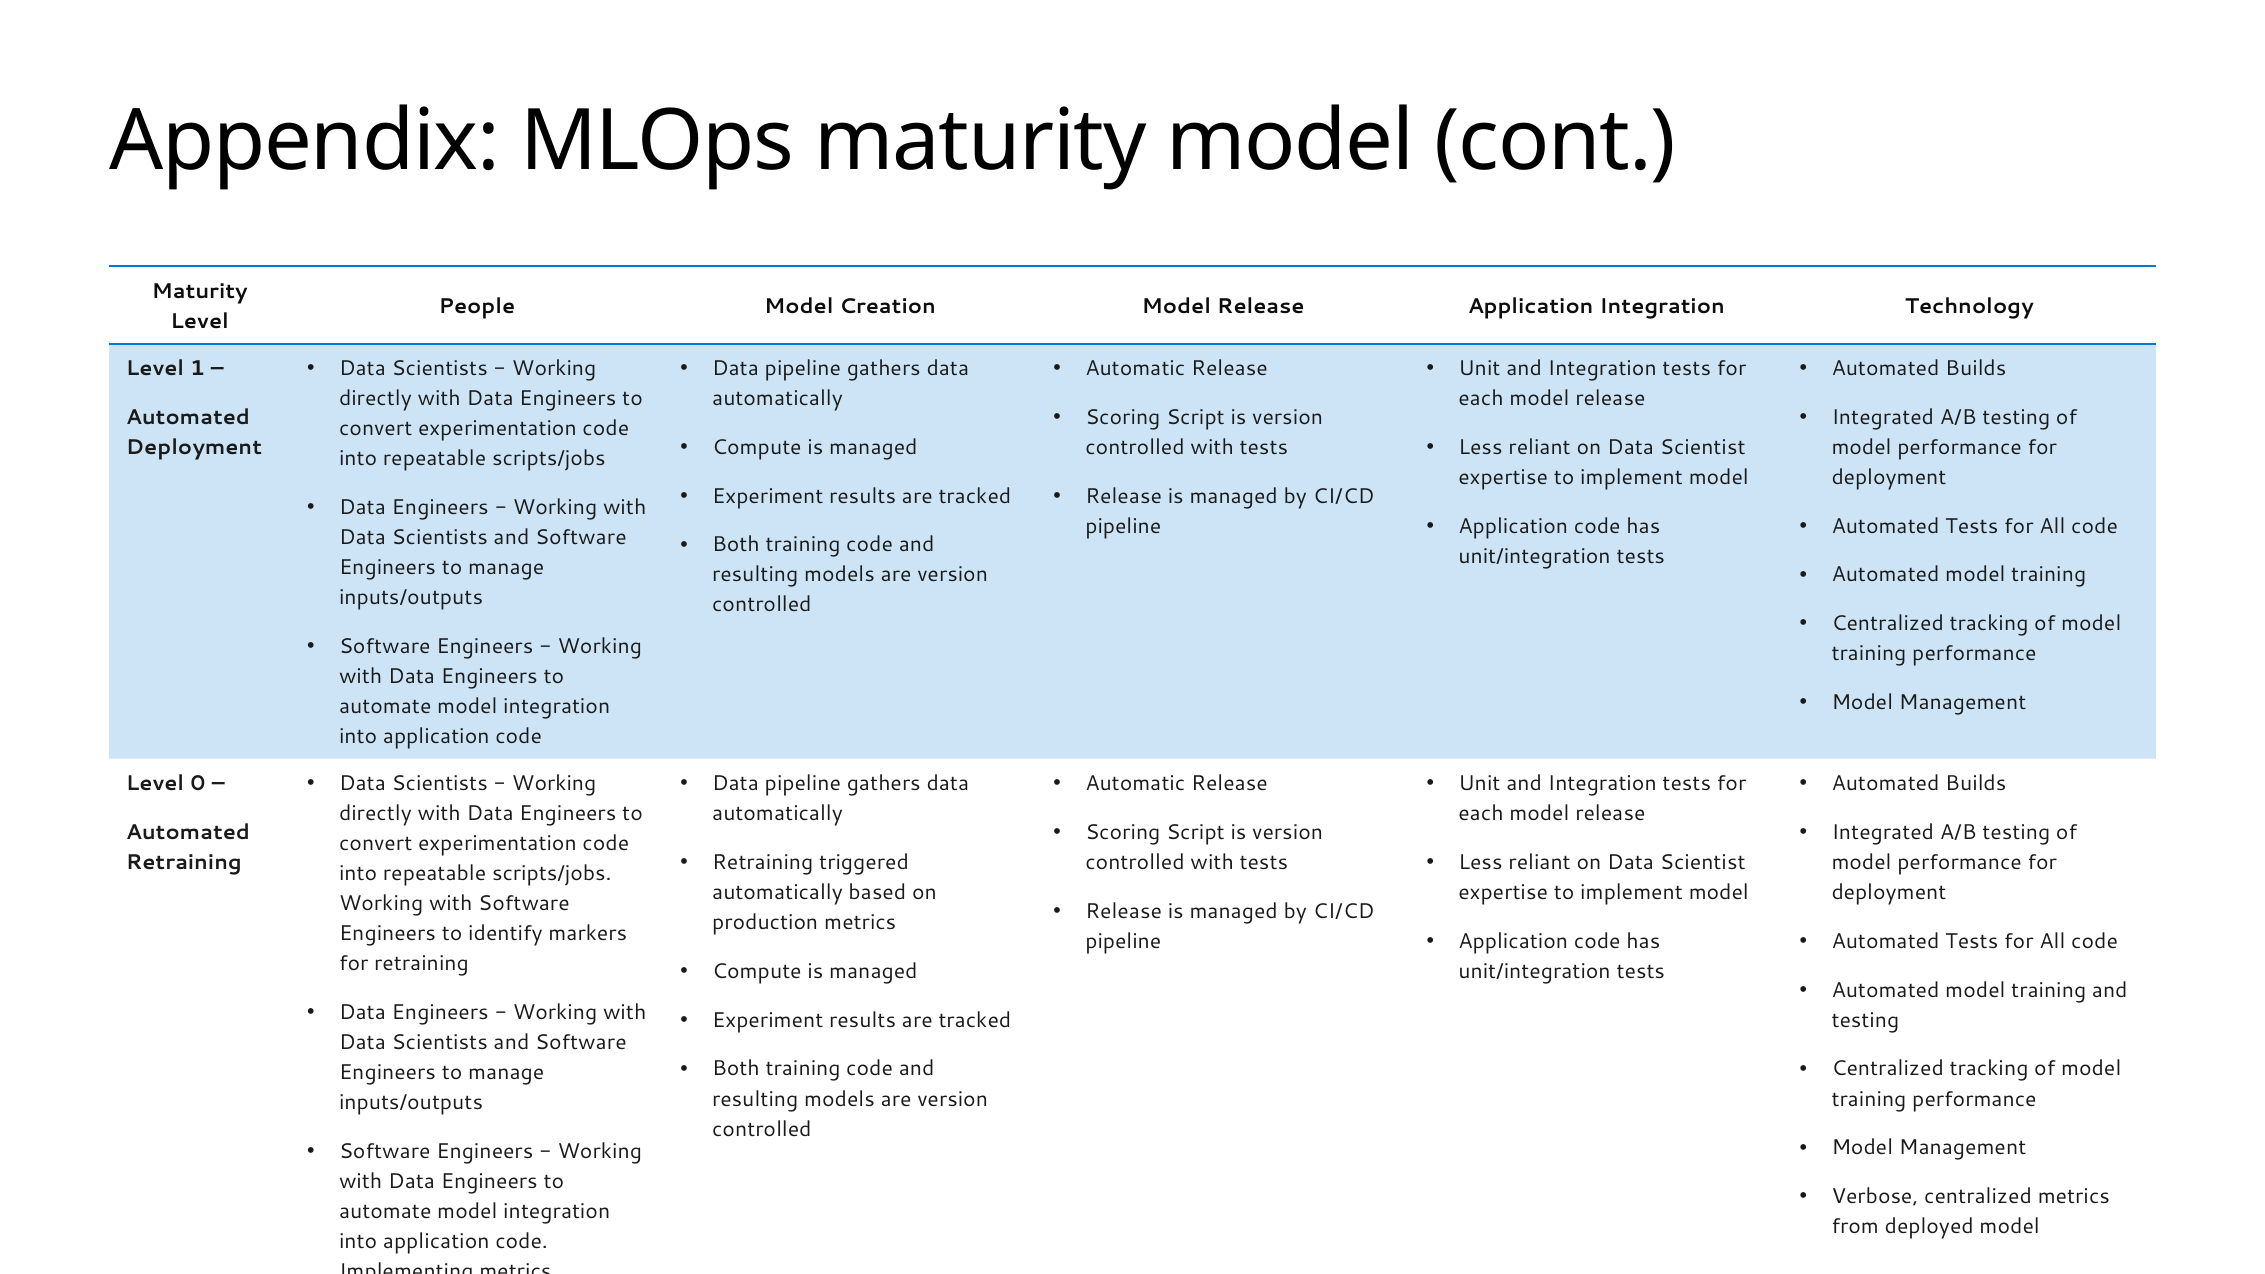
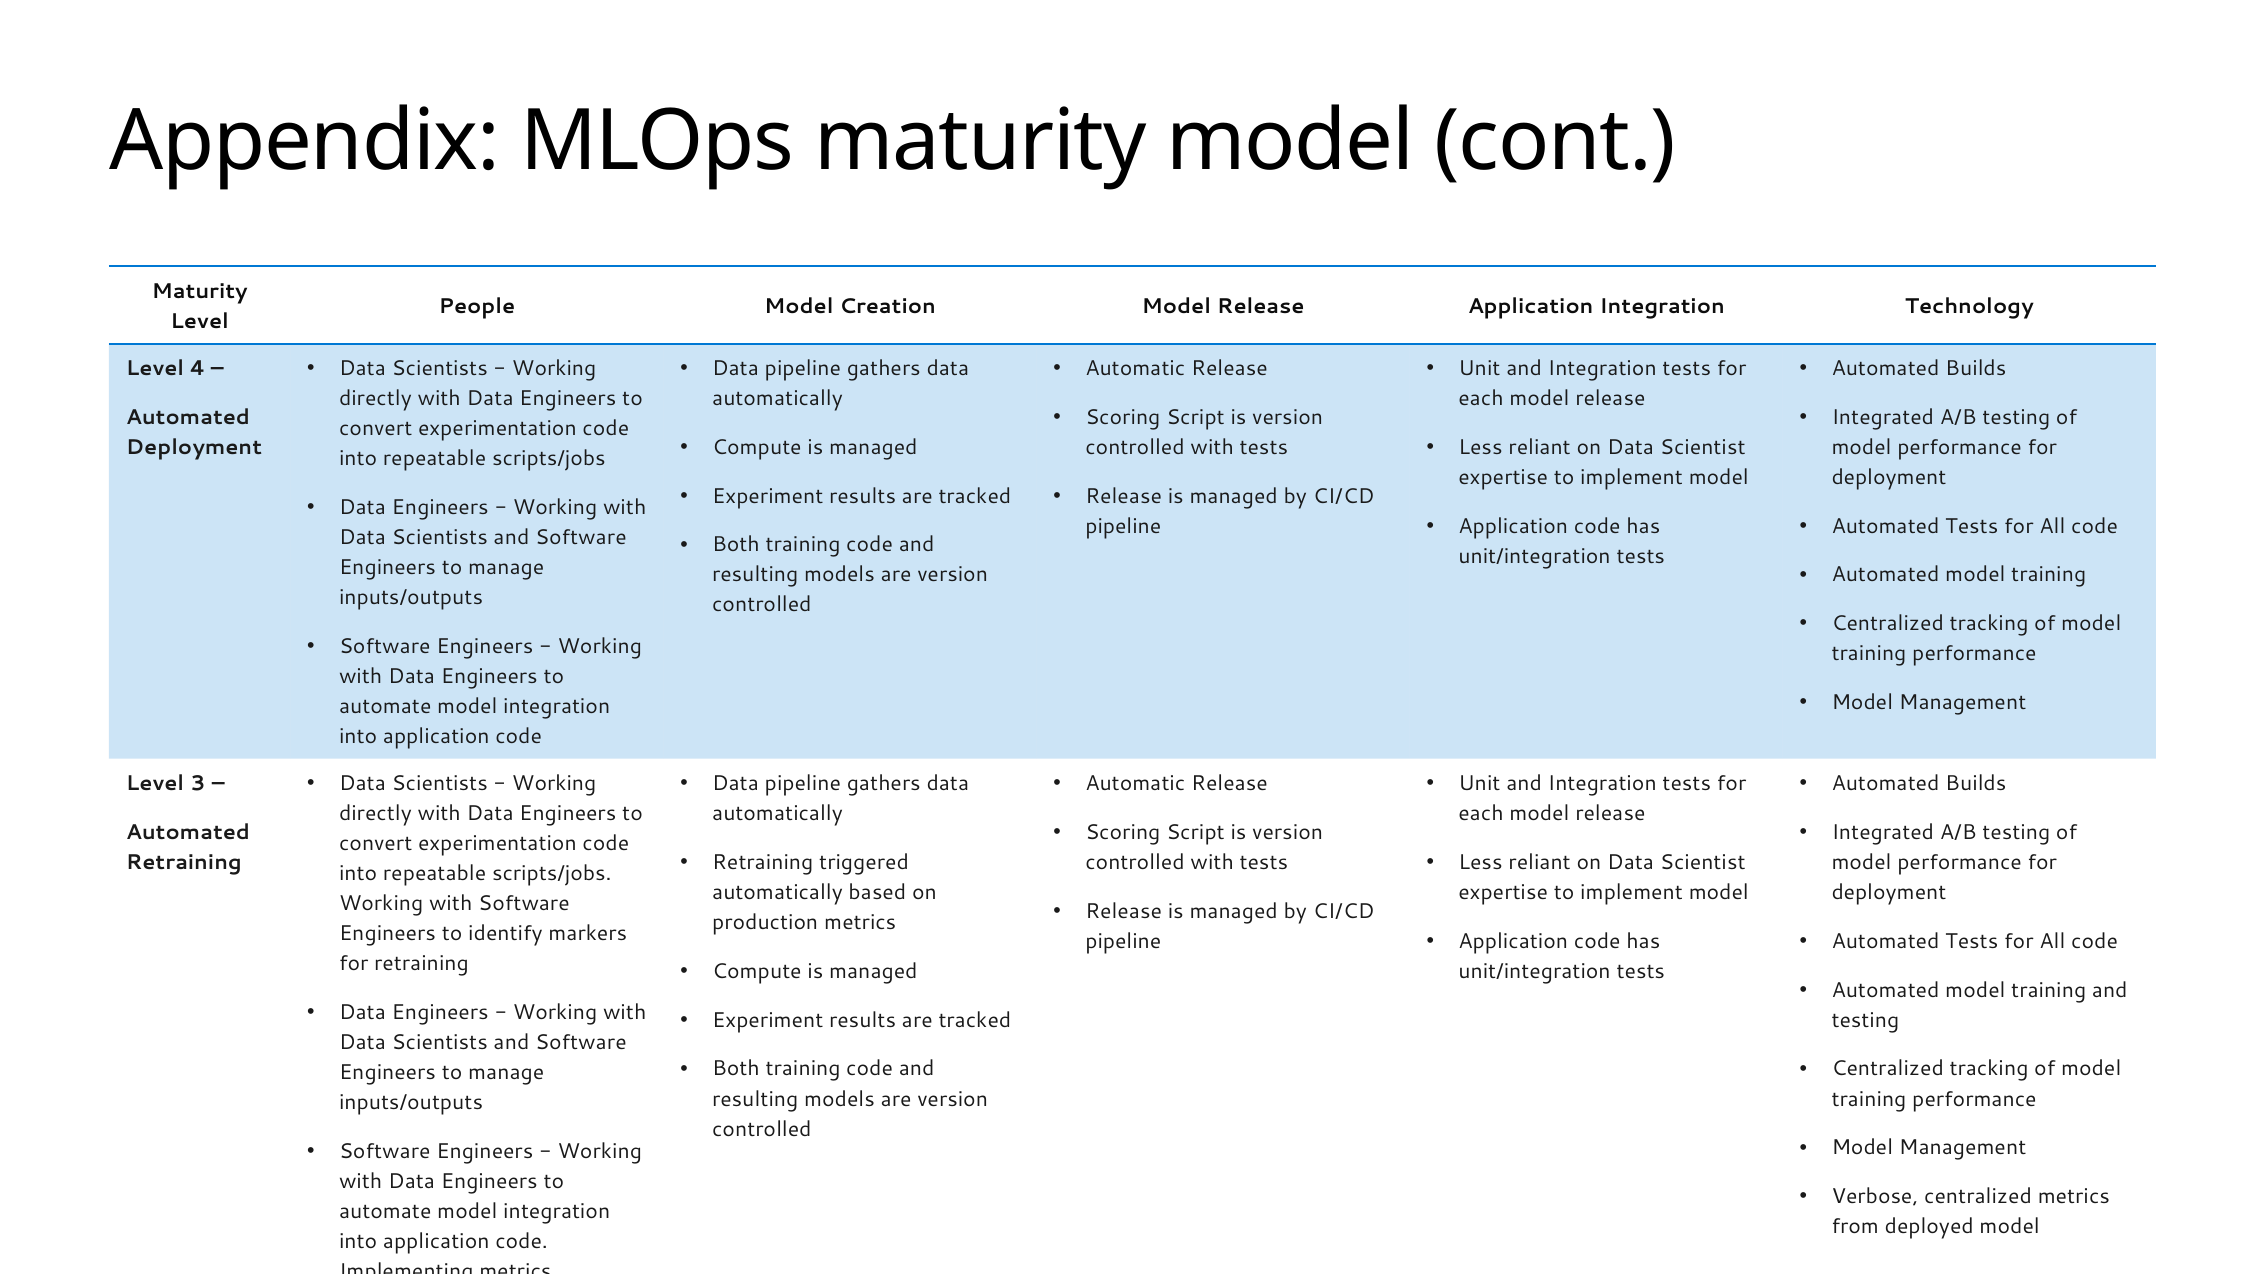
1: 1 -> 4
0: 0 -> 3
